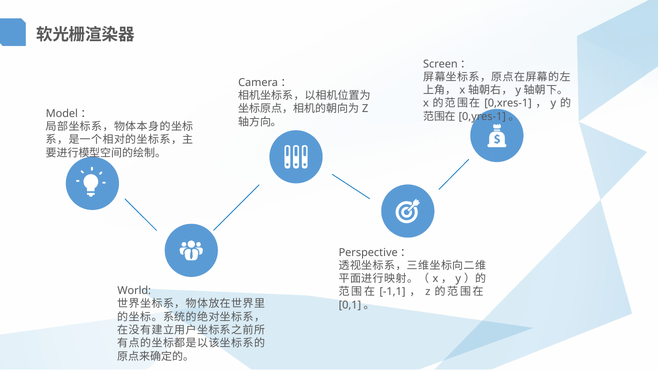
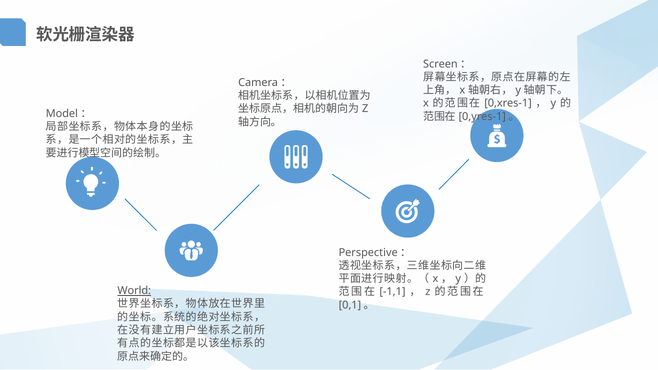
World underline: none -> present
